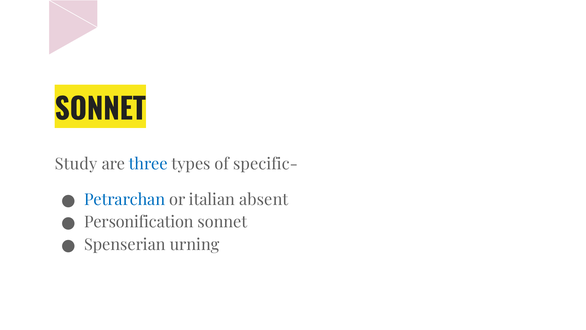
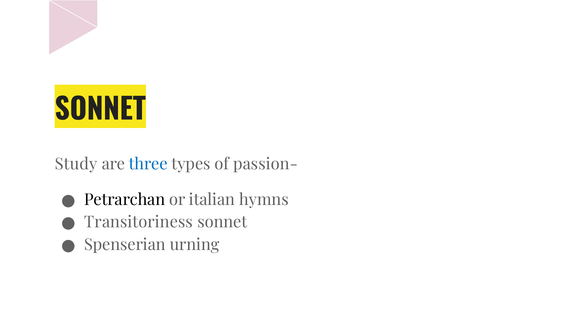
specific-: specific- -> passion-
Petrarchan colour: blue -> black
absent: absent -> hymns
Personification: Personification -> Transitoriness
